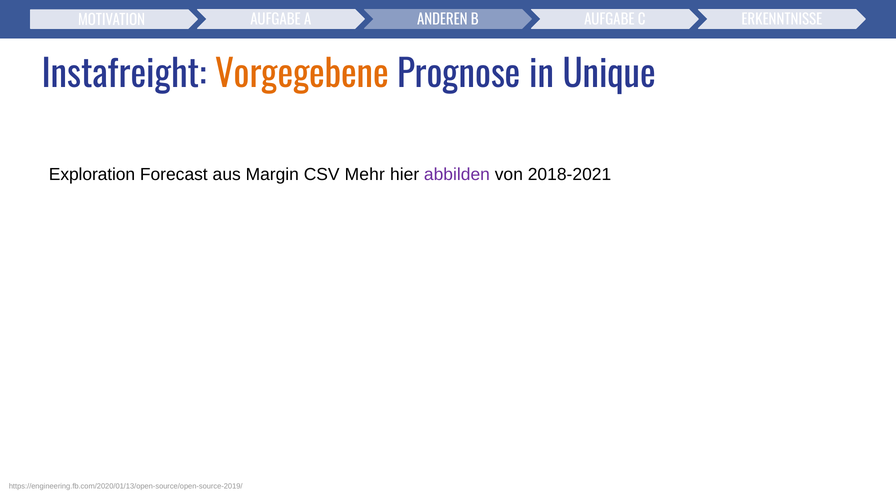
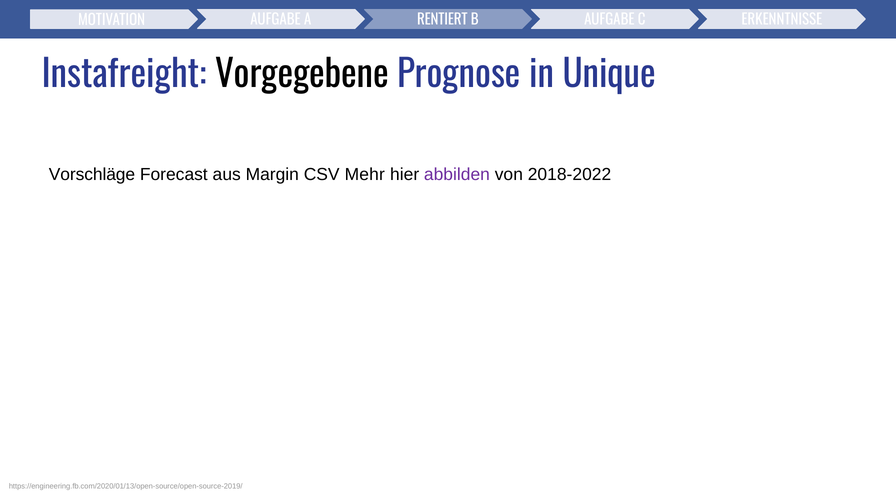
ANDEREN: ANDEREN -> RENTIERT
Vorgegebene colour: orange -> black
Exploration: Exploration -> Vorschläge
2018-2021: 2018-2021 -> 2018-2022
